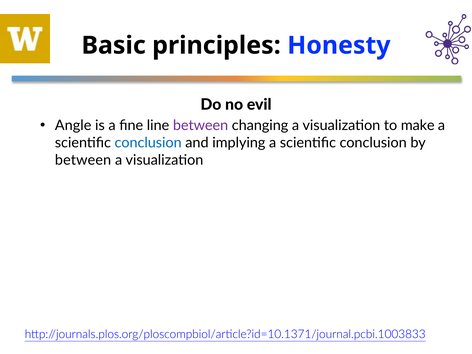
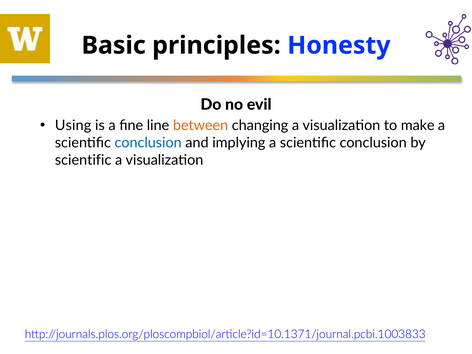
Angle: Angle -> Using
between at (201, 125) colour: purple -> orange
between at (83, 160): between -> scientific
